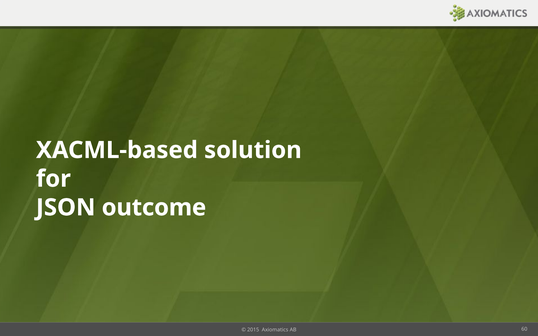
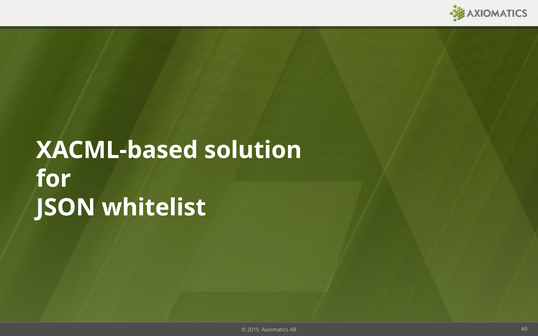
outcome: outcome -> whitelist
